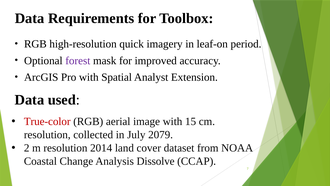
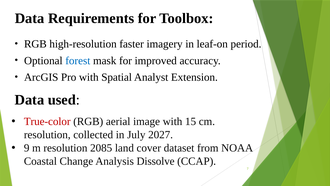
quick: quick -> faster
forest colour: purple -> blue
2079: 2079 -> 2027
2: 2 -> 9
2014: 2014 -> 2085
